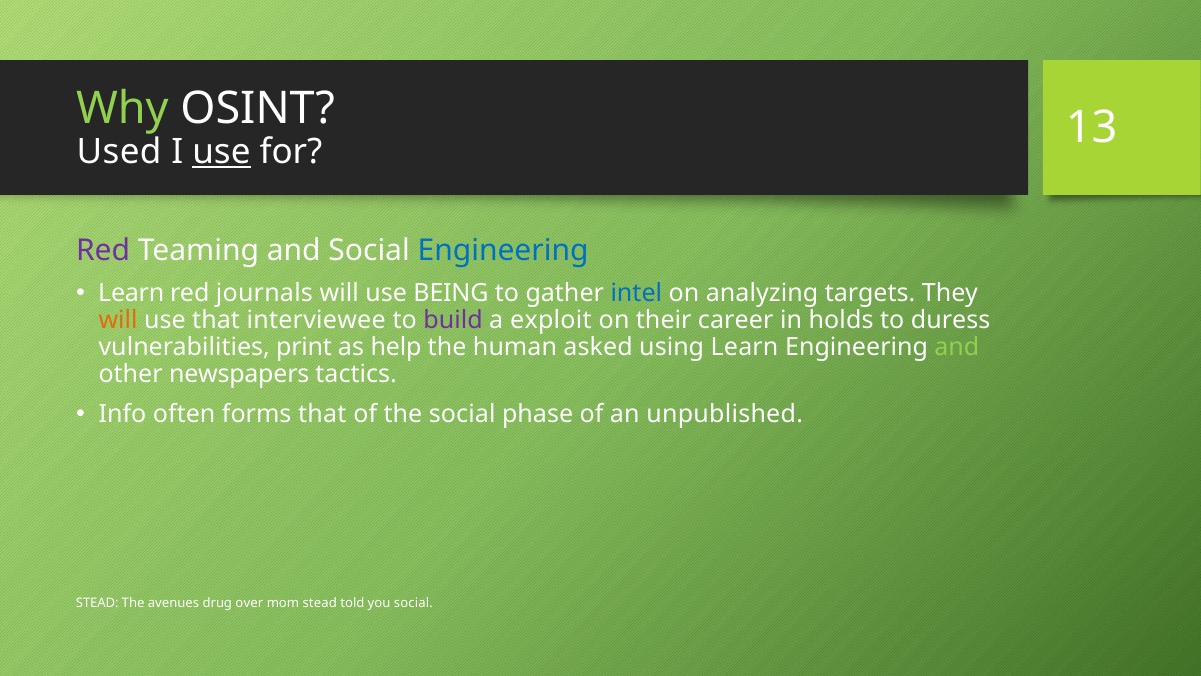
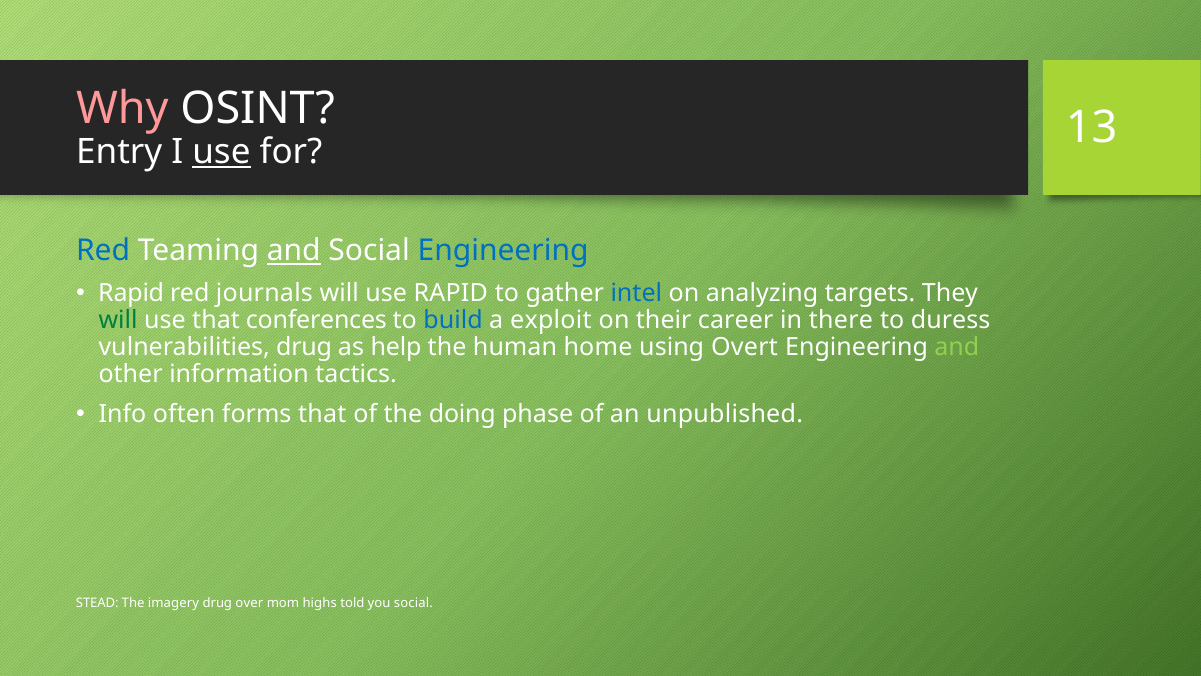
Why colour: light green -> pink
Used: Used -> Entry
Red at (103, 251) colour: purple -> blue
and at (294, 251) underline: none -> present
Learn at (131, 293): Learn -> Rapid
use BEING: BEING -> RAPID
will at (118, 320) colour: orange -> green
interviewee: interviewee -> conferences
build colour: purple -> blue
holds: holds -> there
vulnerabilities print: print -> drug
asked: asked -> home
using Learn: Learn -> Overt
newspapers: newspapers -> information
the social: social -> doing
avenues: avenues -> imagery
mom stead: stead -> highs
